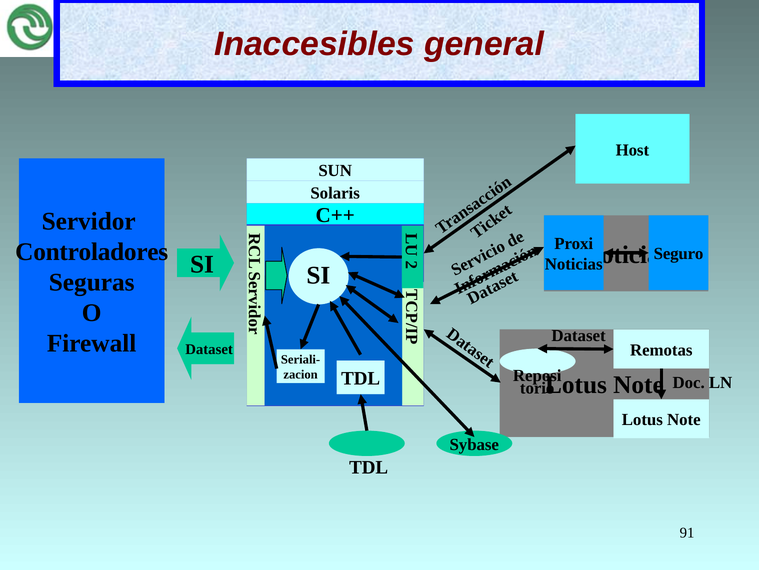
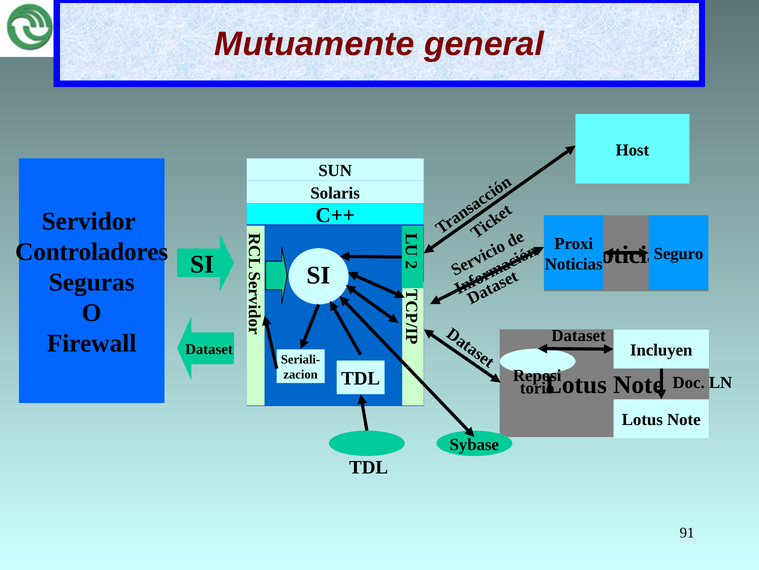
Inaccesibles: Inaccesibles -> Mutuamente
Remotas: Remotas -> Incluyen
